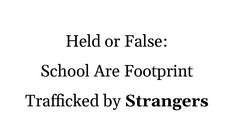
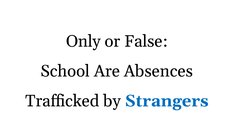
Held: Held -> Only
Footprint: Footprint -> Absences
Strangers colour: black -> blue
